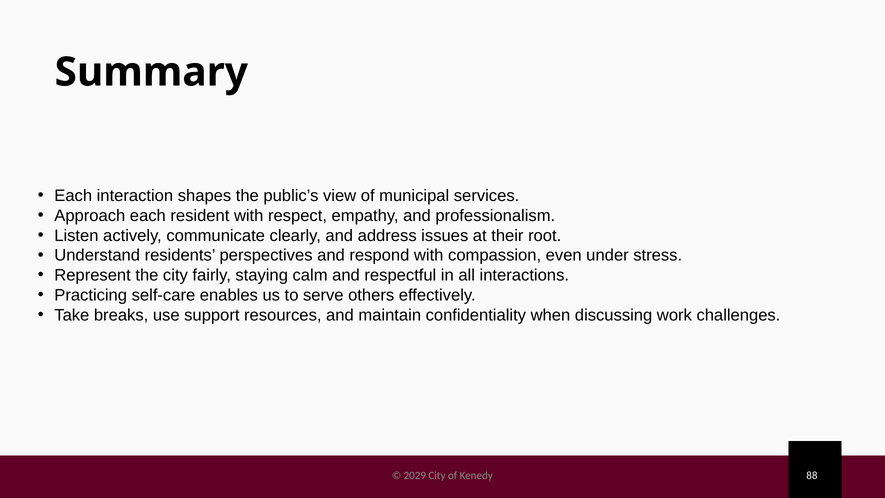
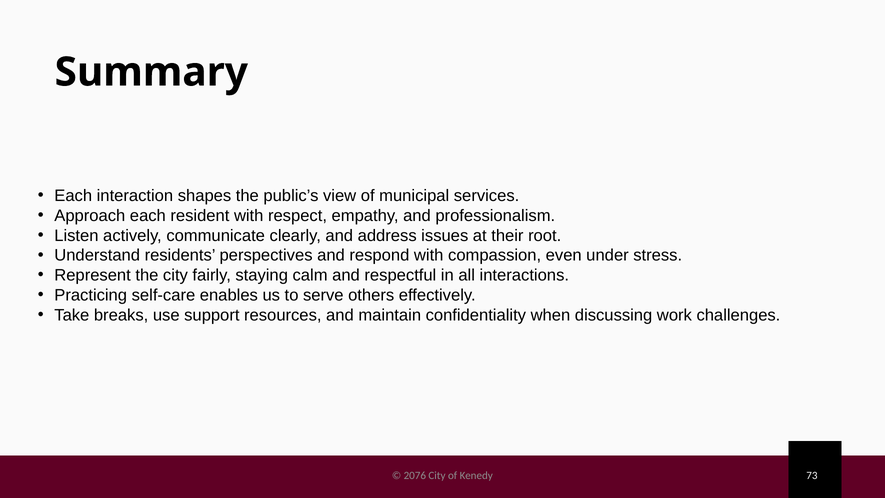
2029: 2029 -> 2076
88: 88 -> 73
